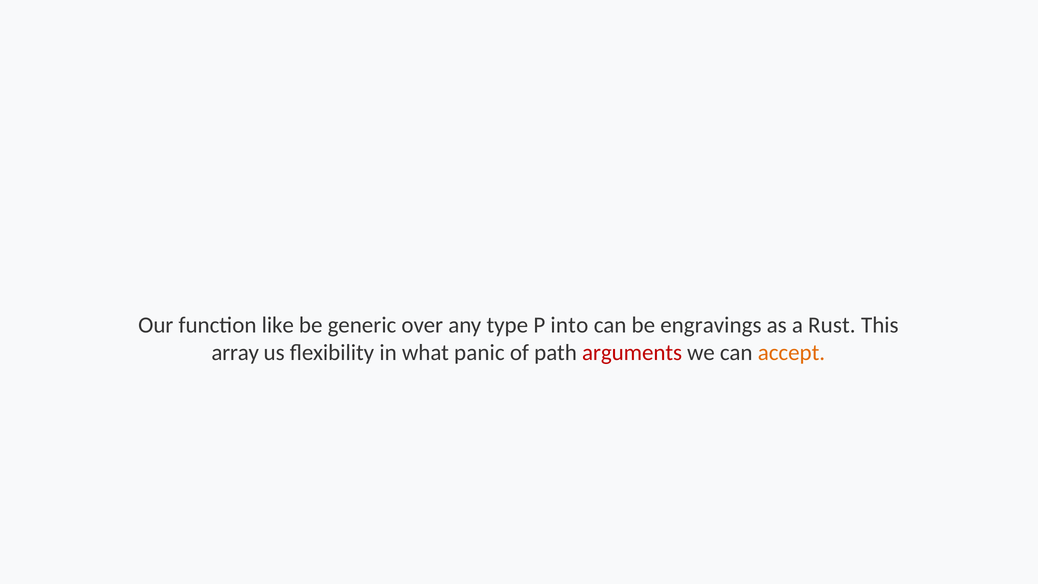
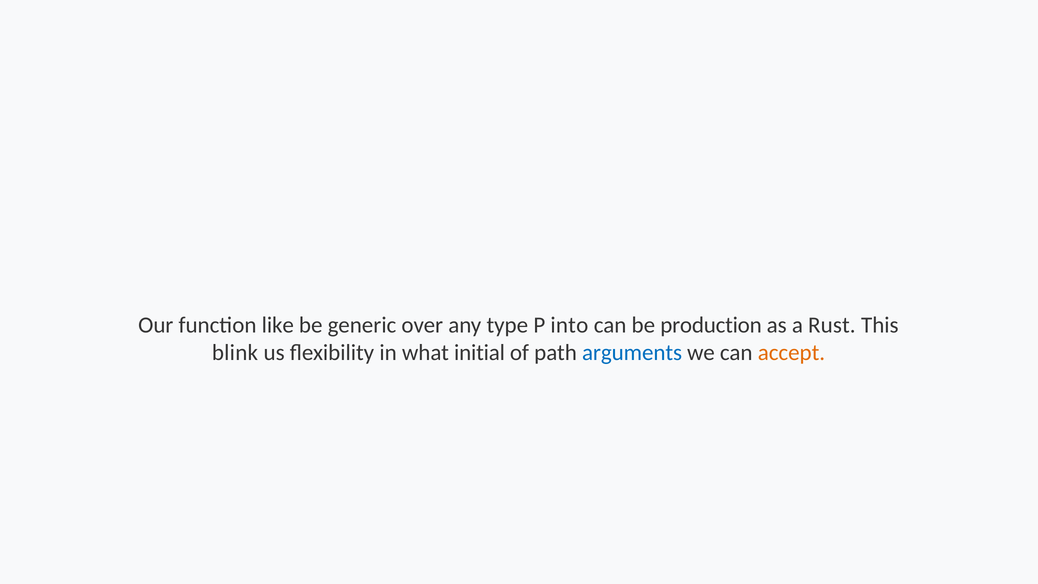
engravings: engravings -> production
array: array -> blink
panic: panic -> initial
arguments colour: red -> blue
